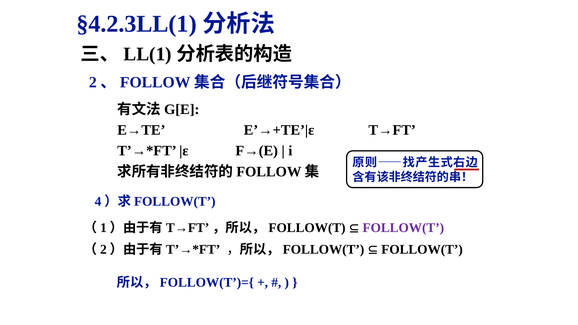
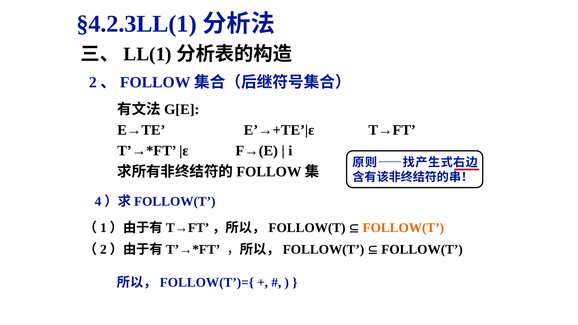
FOLLOW(T at (403, 228) colour: purple -> orange
